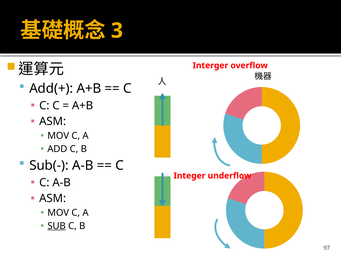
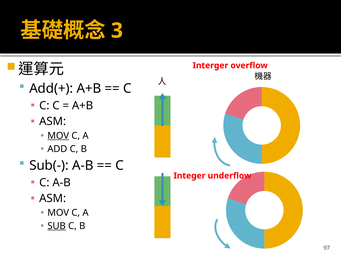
MOV at (58, 136) underline: none -> present
